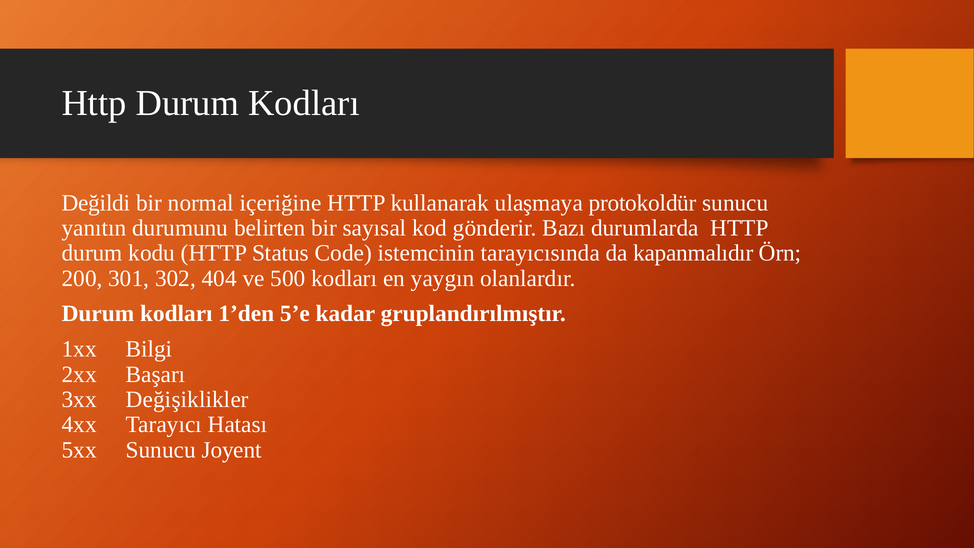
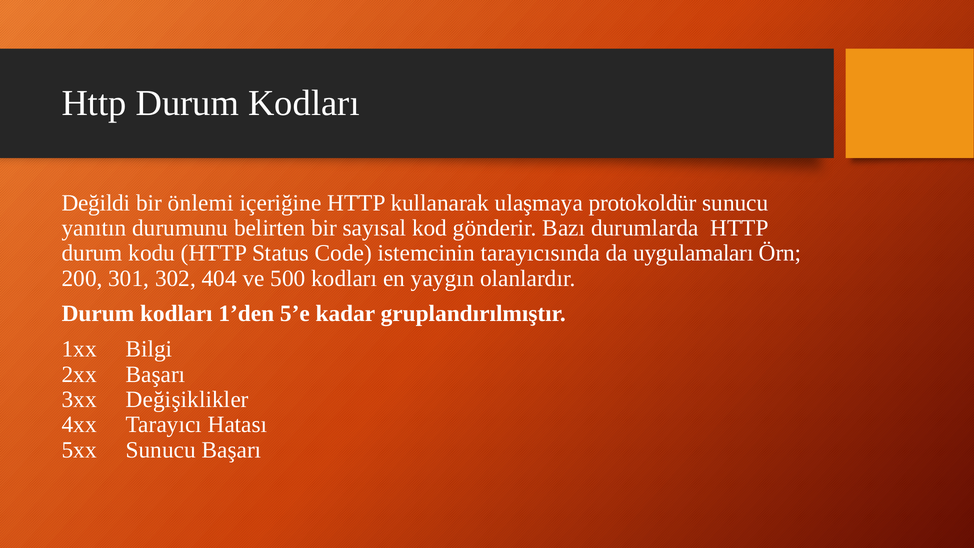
normal: normal -> önlemi
kapanmalıdır: kapanmalıdır -> uygulamaları
Sunucu Joyent: Joyent -> Başarı
